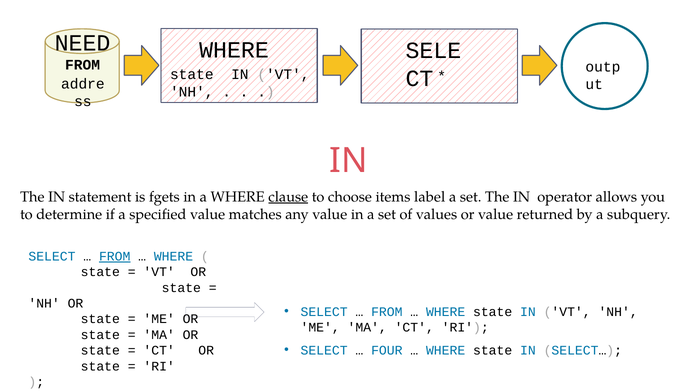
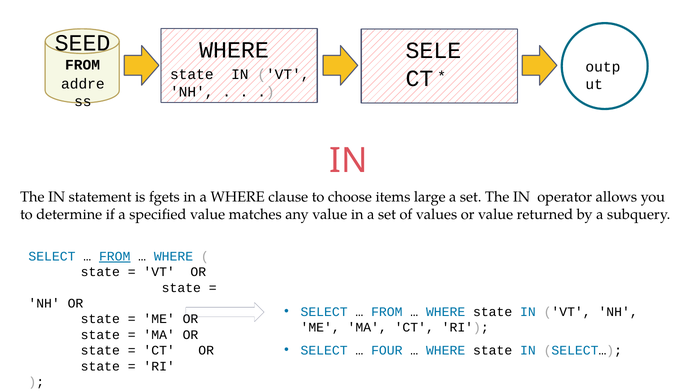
NEED: NEED -> SEED
clause underline: present -> none
label: label -> large
